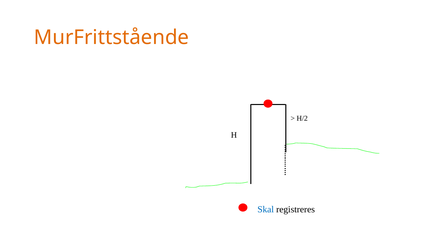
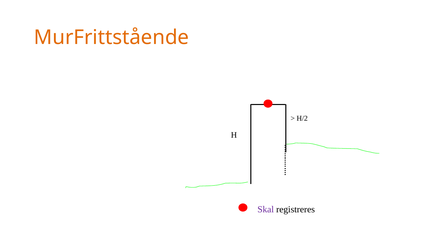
Skal colour: blue -> purple
